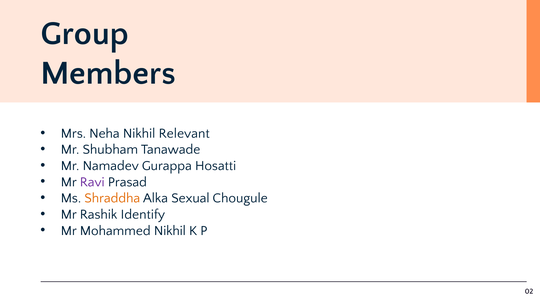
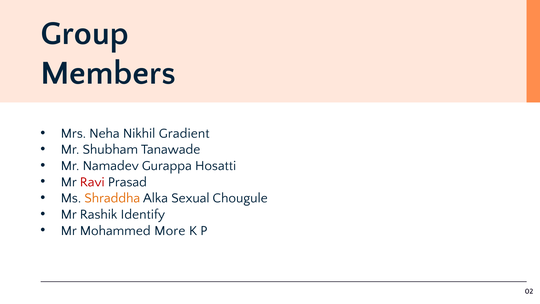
Relevant: Relevant -> Gradient
Ravi colour: purple -> red
Mohammed Nikhil: Nikhil -> More
